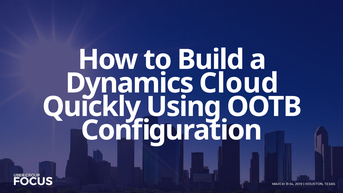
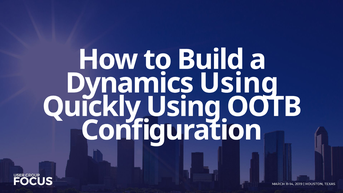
Dynamics Cloud: Cloud -> Using
